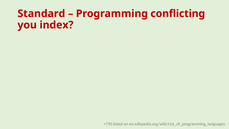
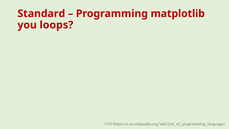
conflicting: conflicting -> matplotlib
index: index -> loops
